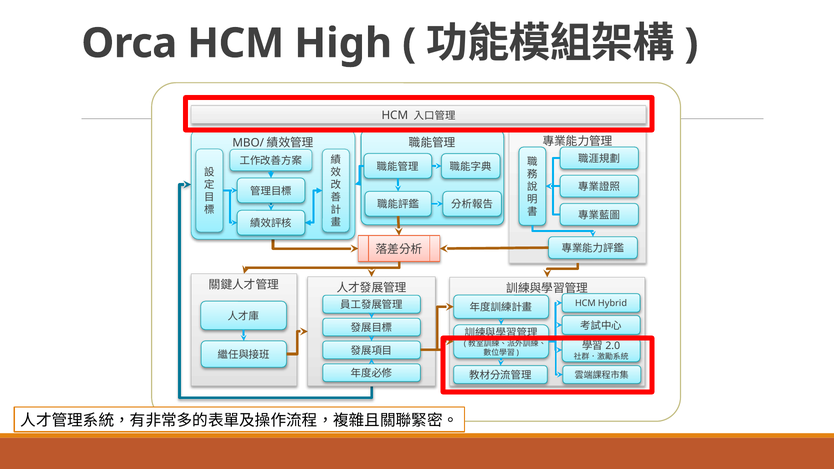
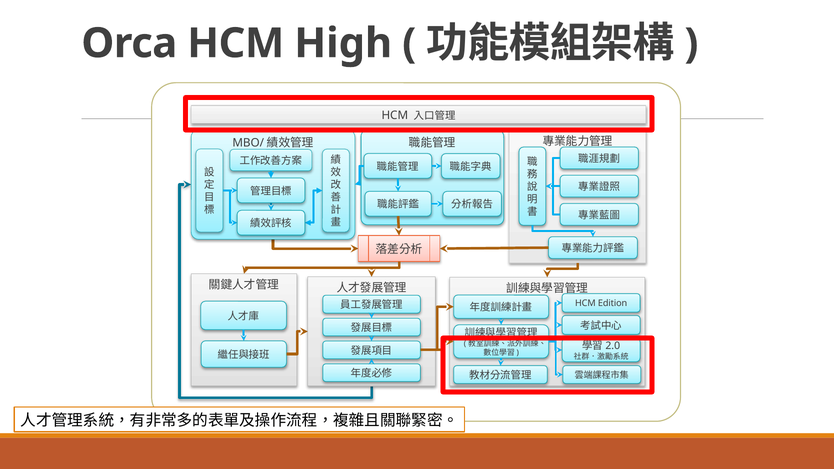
Hybrid: Hybrid -> Edition
